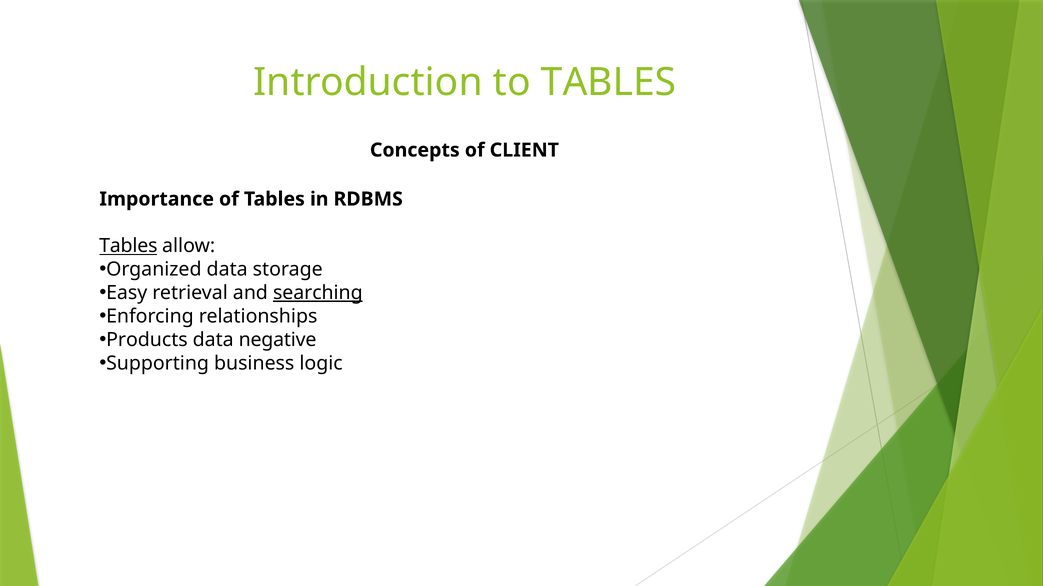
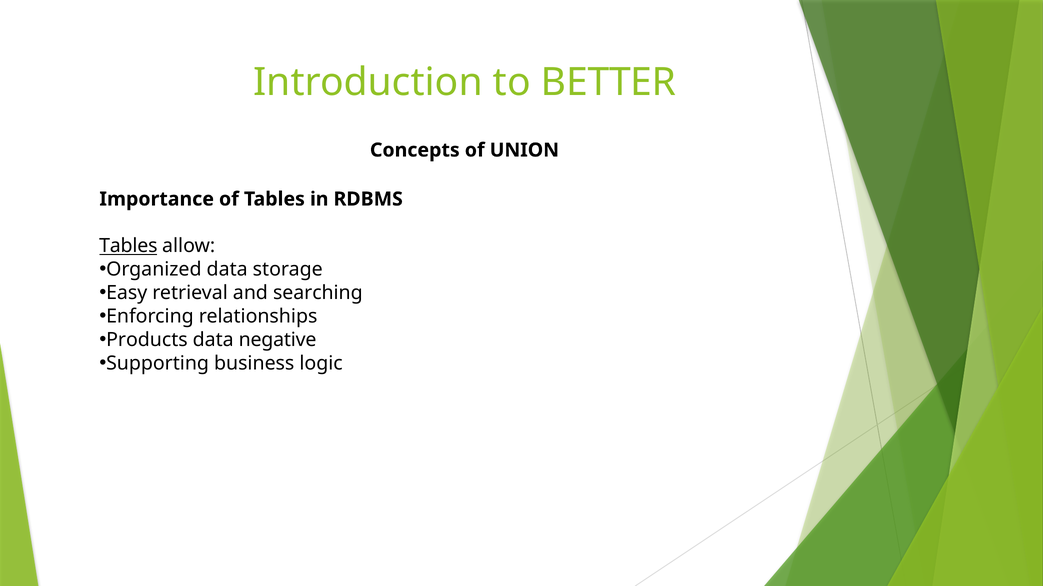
to TABLES: TABLES -> BETTER
CLIENT: CLIENT -> UNION
searching underline: present -> none
